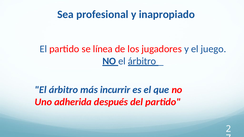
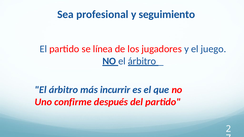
inapropiado: inapropiado -> seguimiento
adherida: adherida -> confirme
